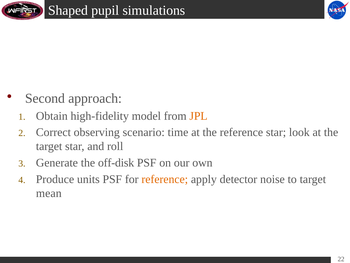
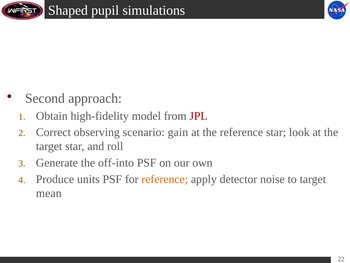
JPL colour: orange -> red
time: time -> gain
off-disk: off-disk -> off-into
